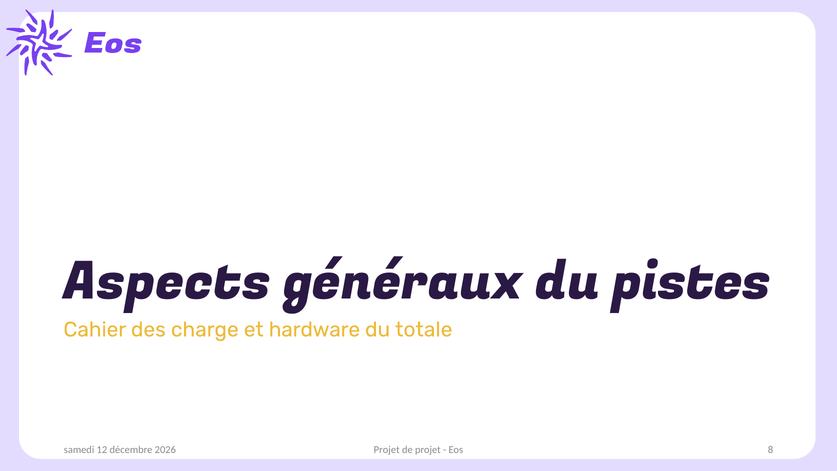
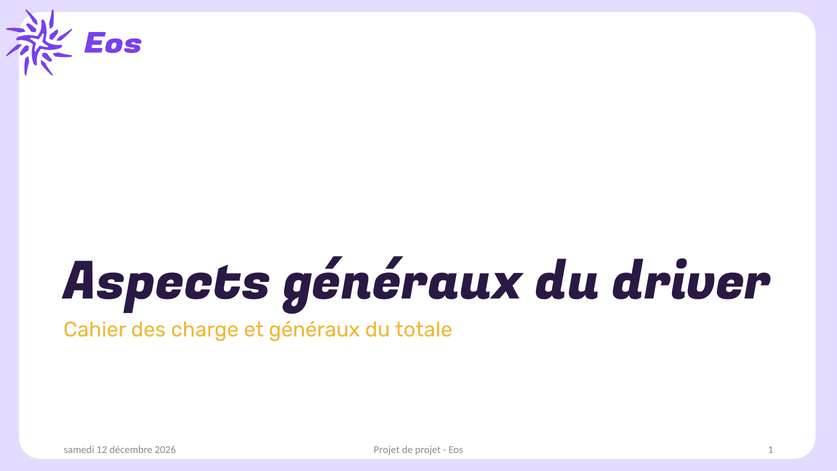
pistes: pistes -> driver
et hardware: hardware -> généraux
8: 8 -> 1
